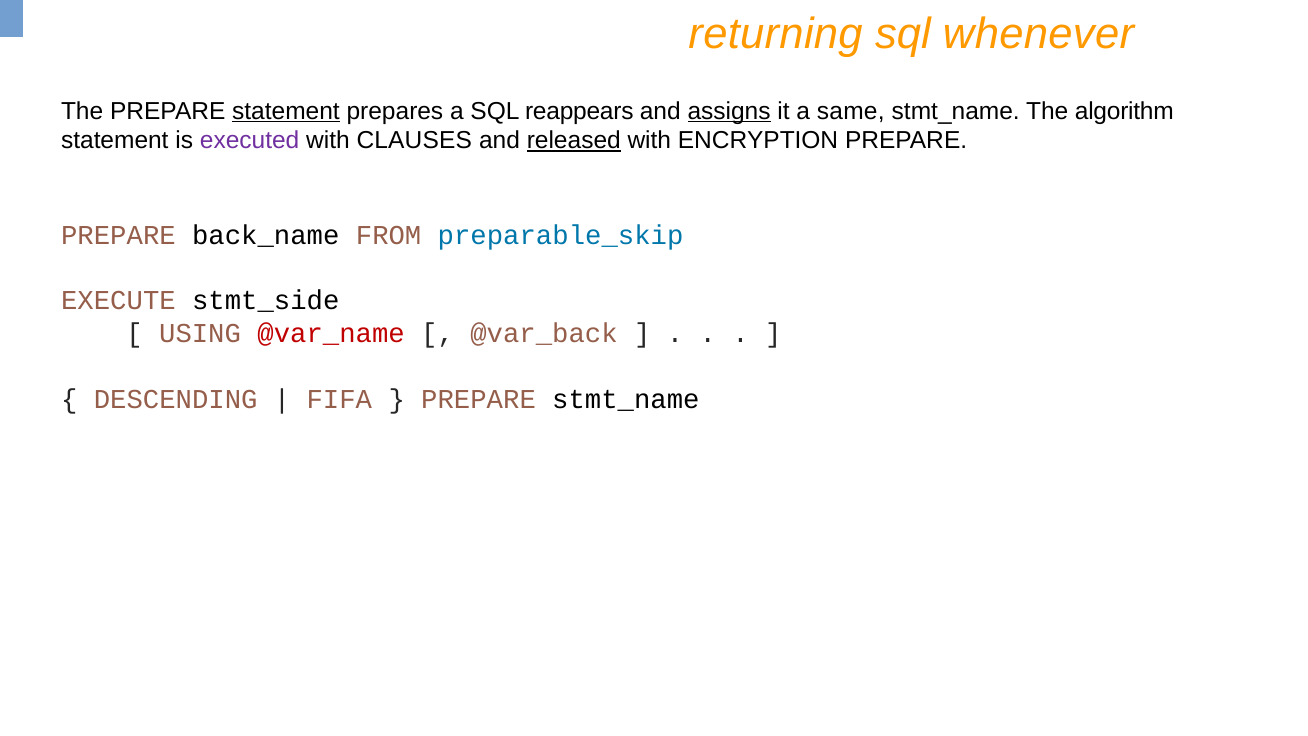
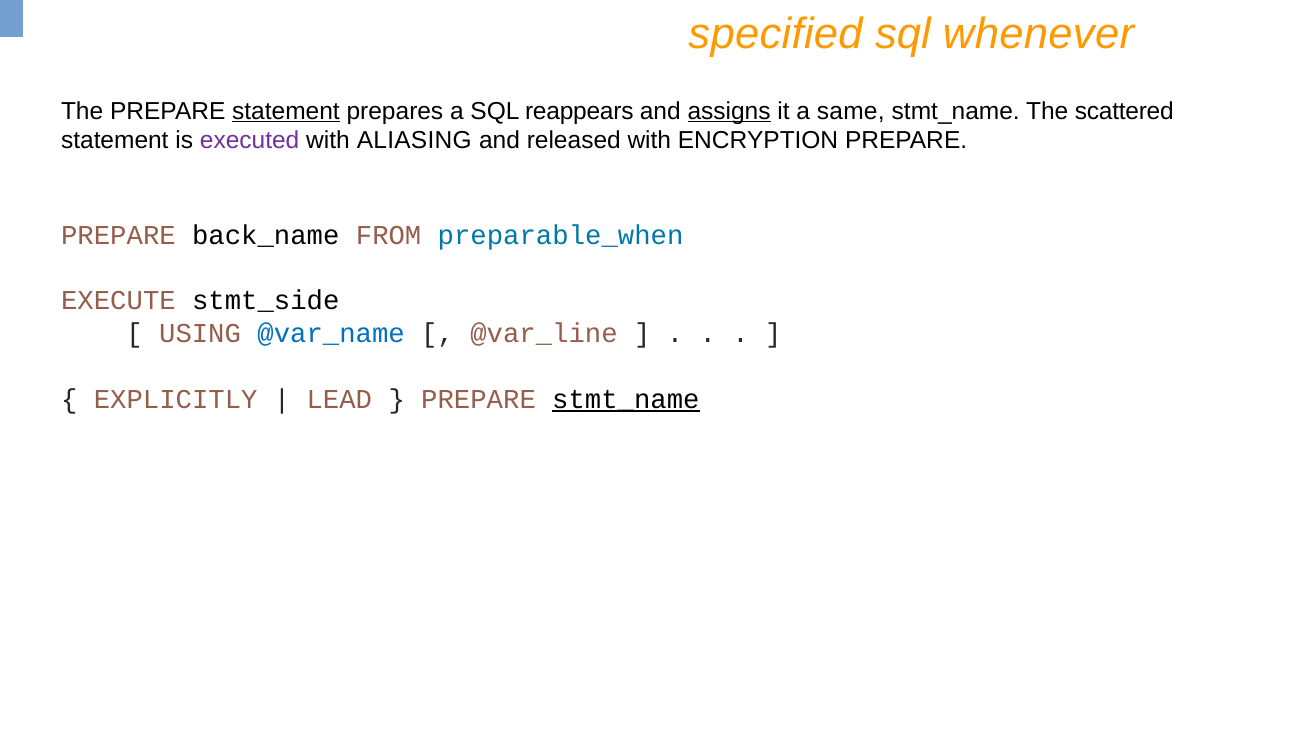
returning: returning -> specified
algorithm: algorithm -> scattered
CLAUSES: CLAUSES -> ALIASING
released underline: present -> none
preparable_skip: preparable_skip -> preparable_when
@var_name colour: red -> blue
@var_back: @var_back -> @var_line
DESCENDING: DESCENDING -> EXPLICITLY
FIFA: FIFA -> LEAD
stmt_name at (626, 399) underline: none -> present
